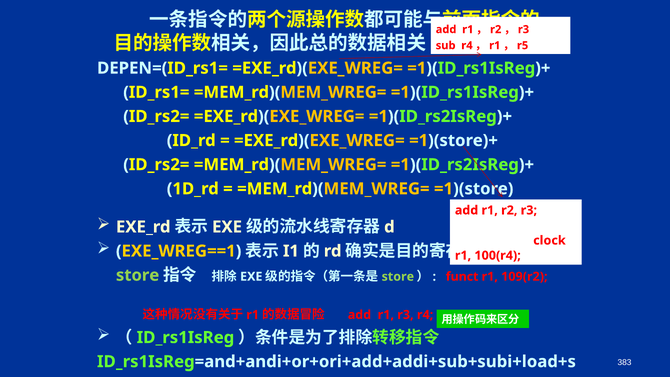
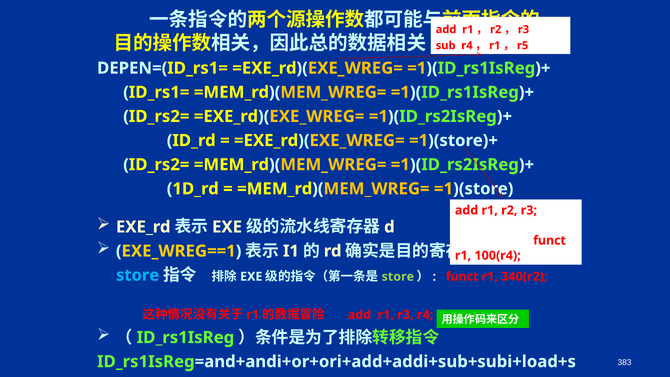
clock at (549, 240): clock -> funct
store at (138, 275) colour: light green -> light blue
109(r2: 109(r2 -> 340(r2
